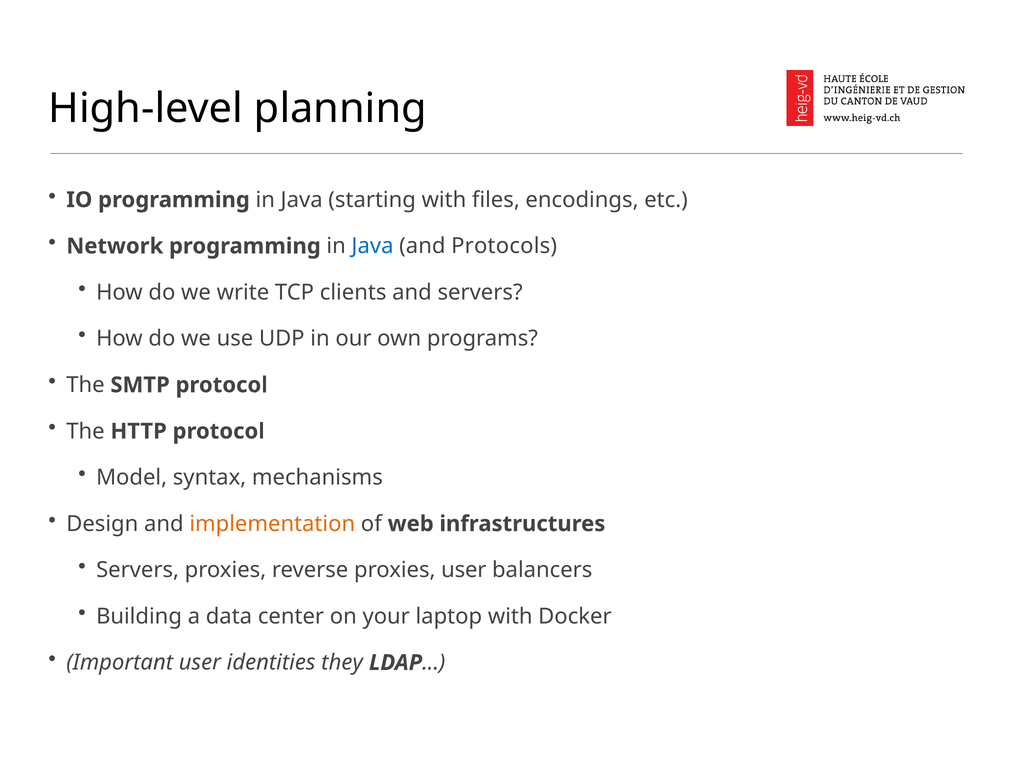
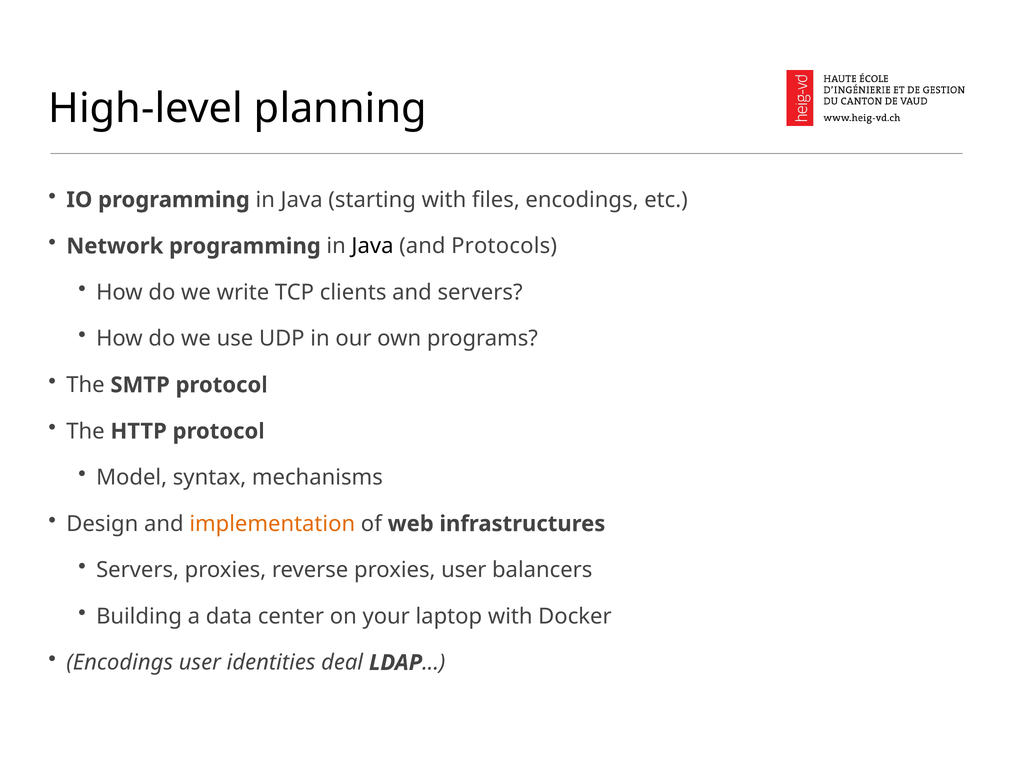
Java at (372, 246) colour: blue -> black
Important at (120, 662): Important -> Encodings
they: they -> deal
